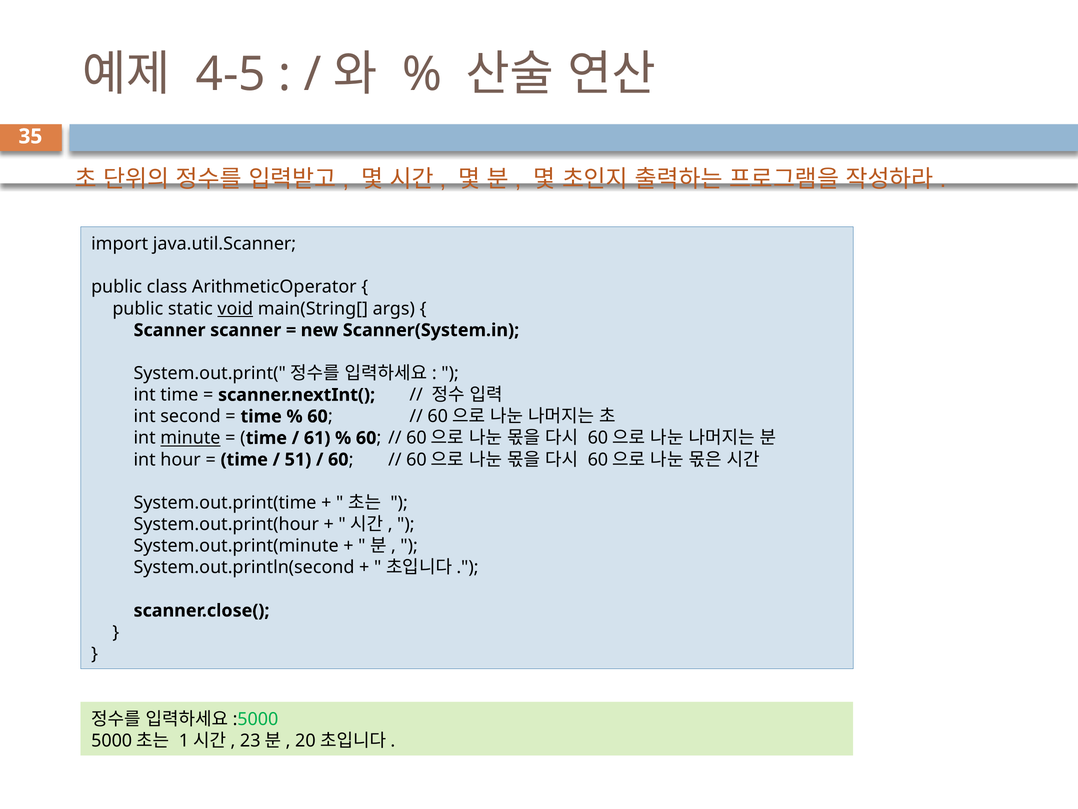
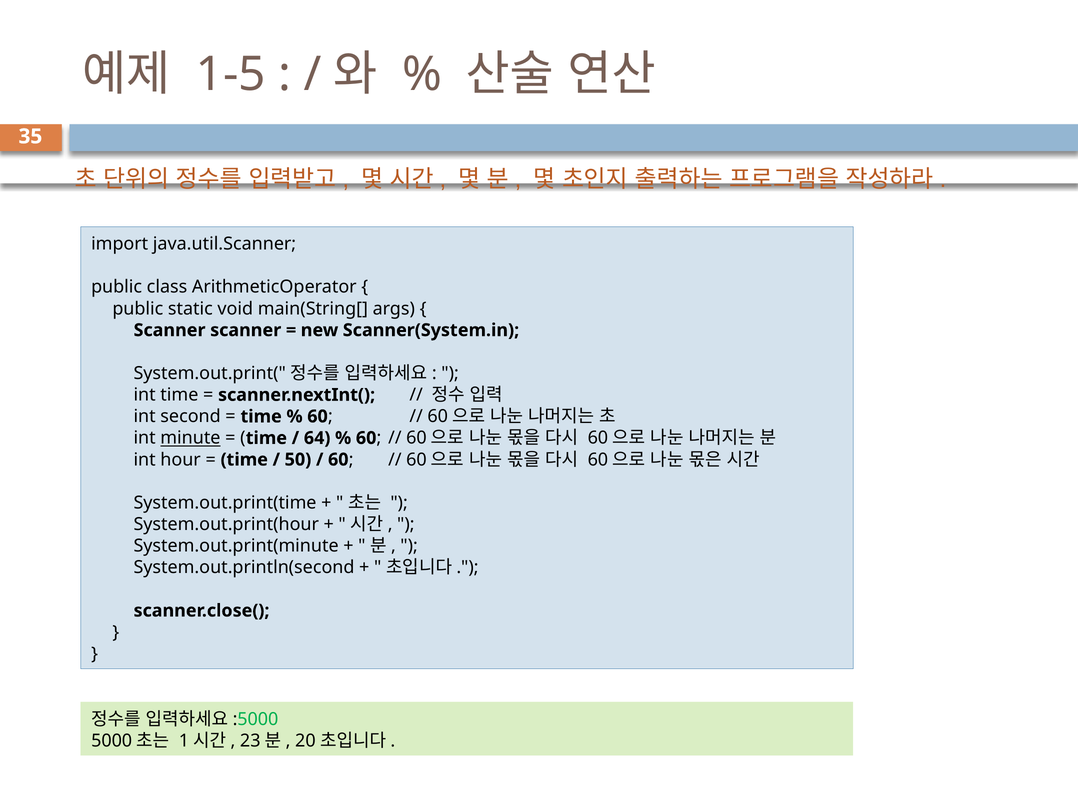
4-5: 4-5 -> 1-5
void underline: present -> none
61: 61 -> 64
51: 51 -> 50
